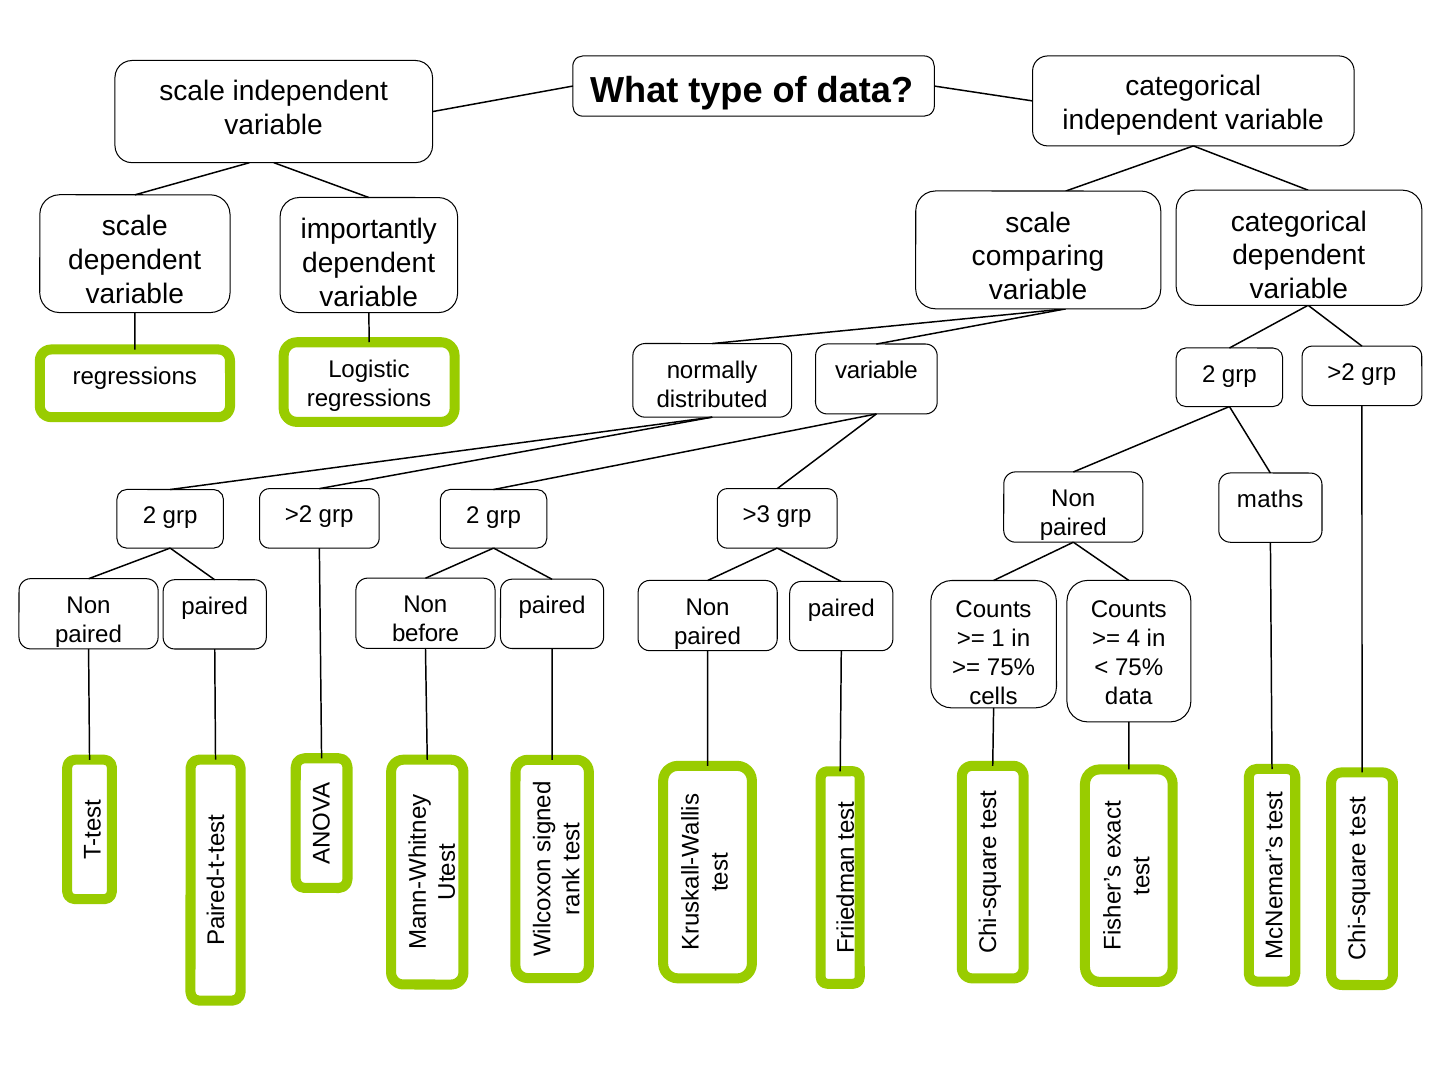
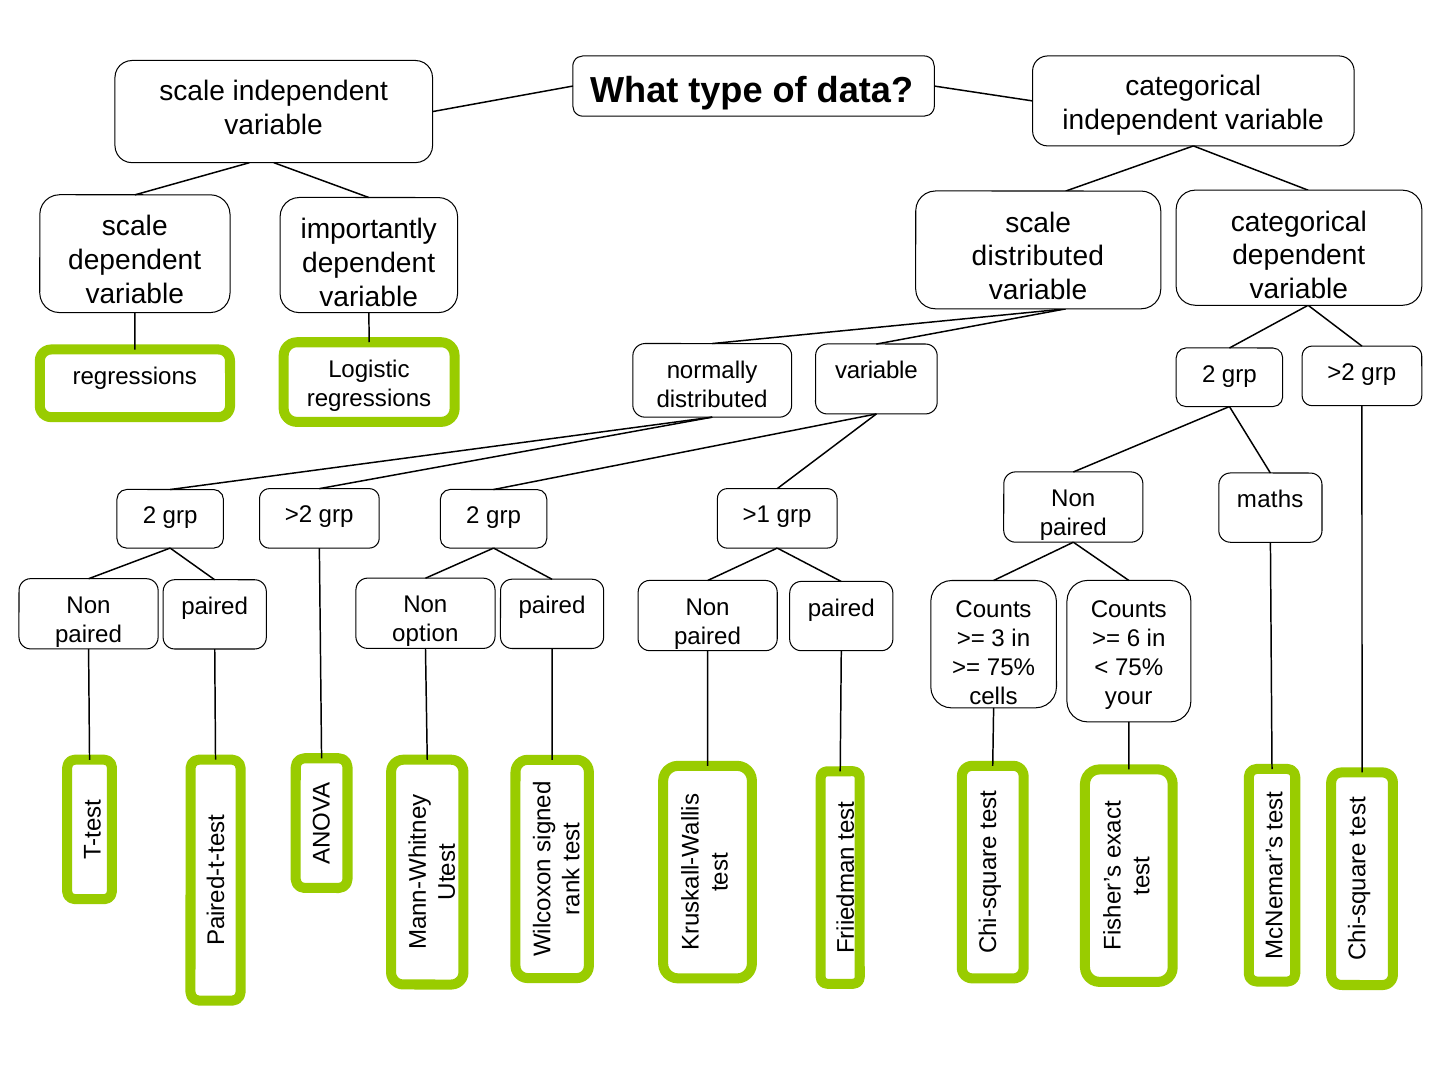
comparing at (1038, 256): comparing -> distributed
>3: >3 -> >1
before: before -> option
4: 4 -> 6
1: 1 -> 3
data at (1129, 696): data -> your
